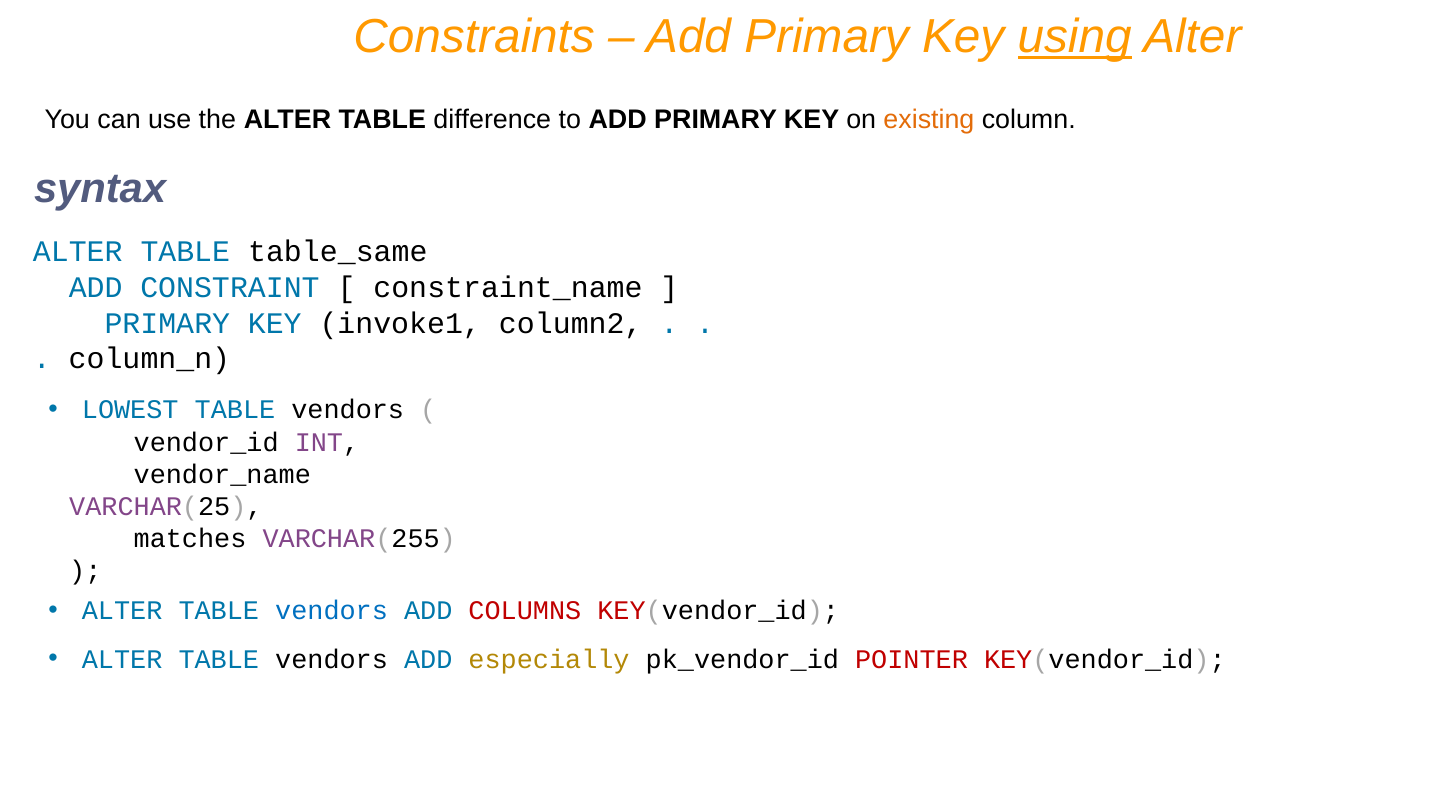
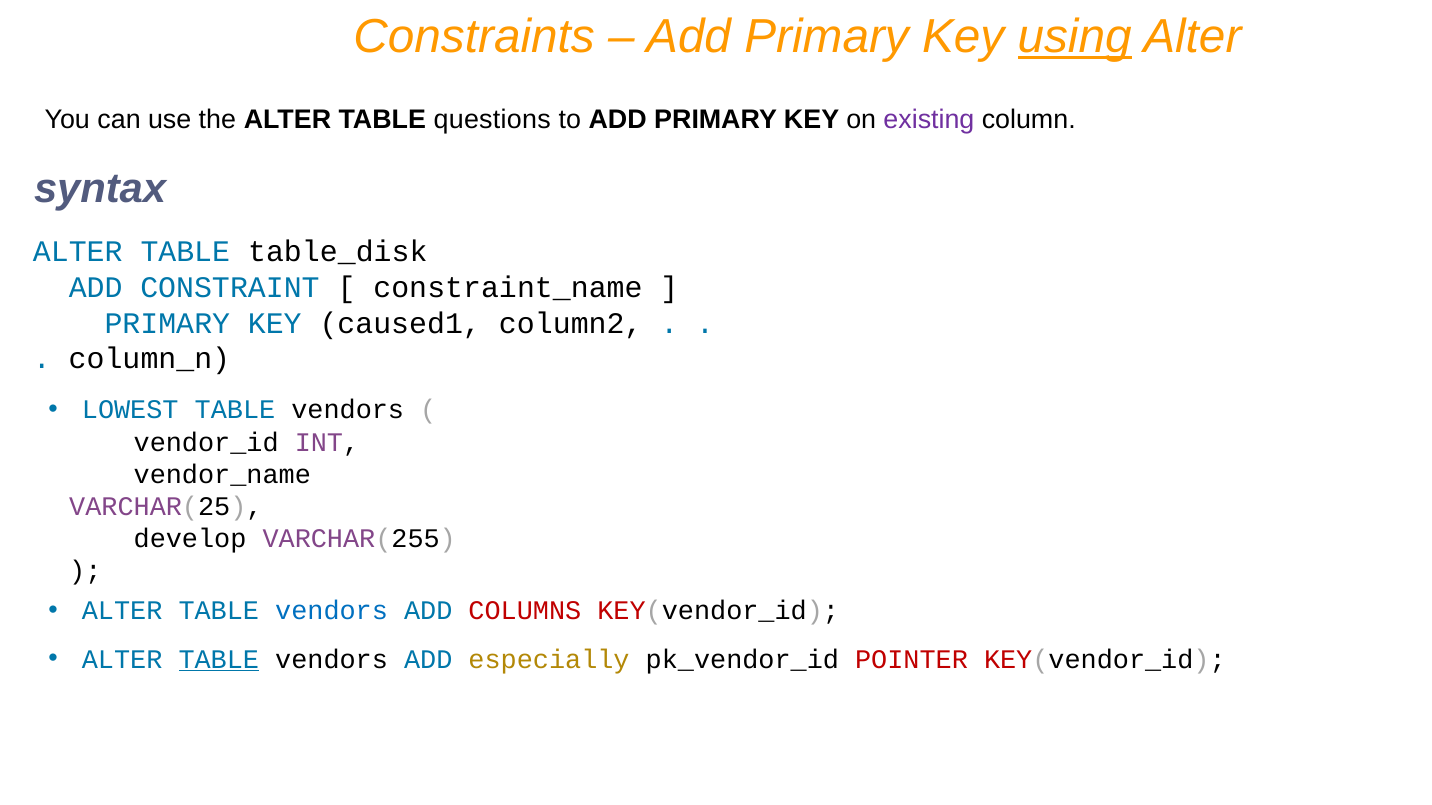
difference: difference -> questions
existing colour: orange -> purple
table_same: table_same -> table_disk
invoke1: invoke1 -> caused1
matches: matches -> develop
TABLE at (219, 660) underline: none -> present
